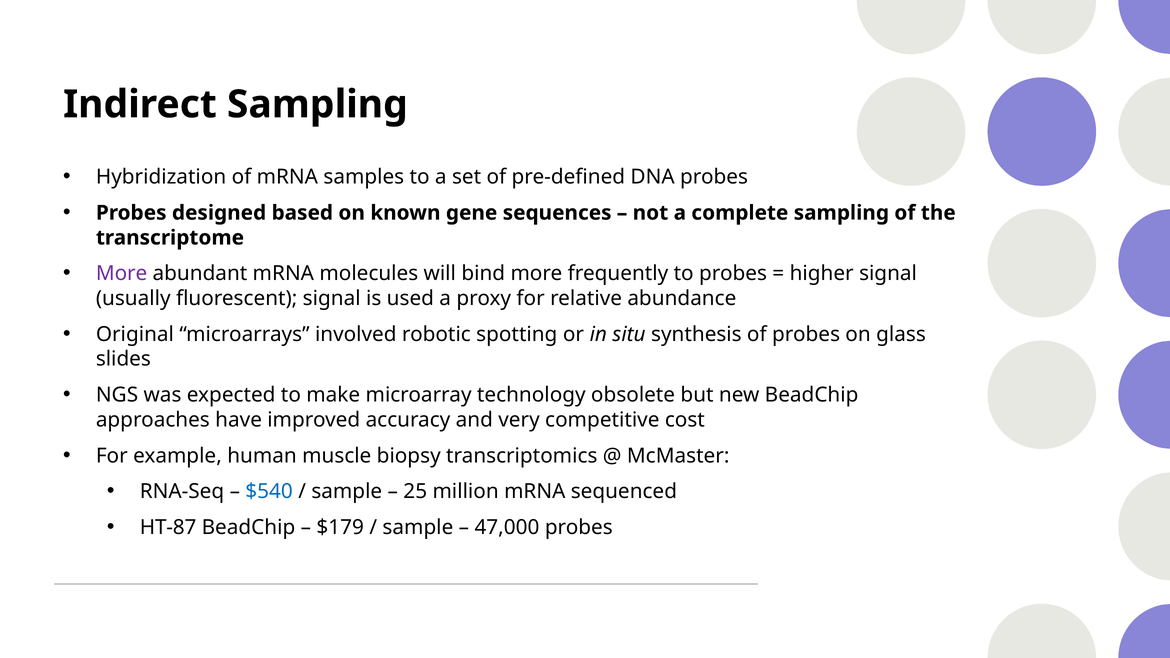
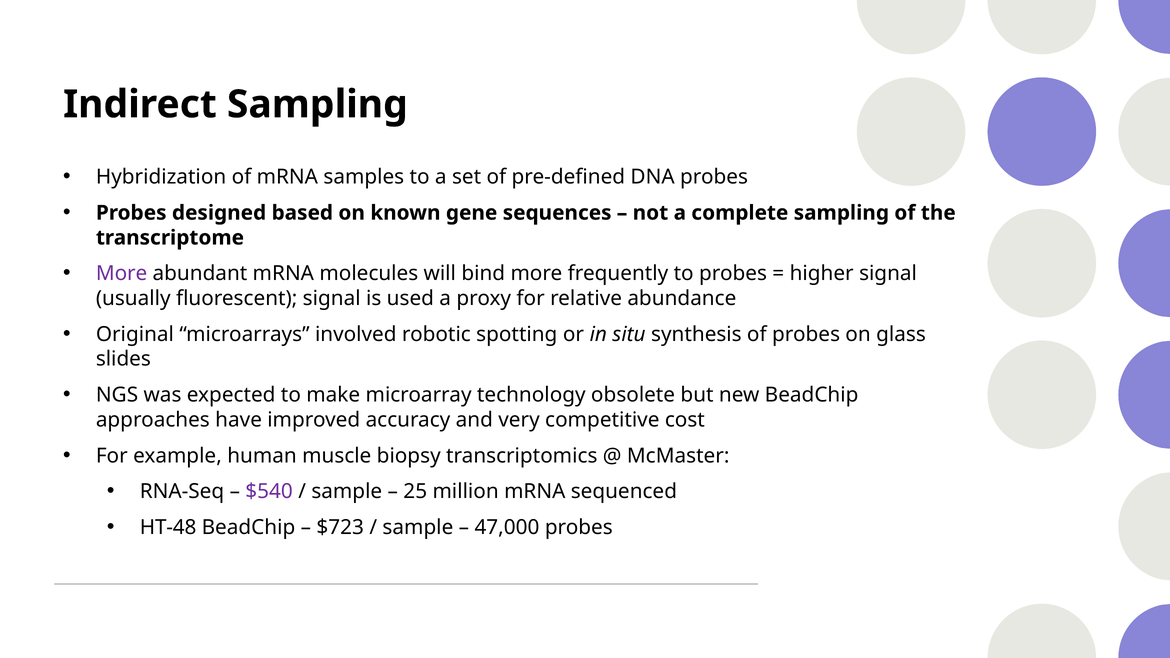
$540 colour: blue -> purple
HT-87: HT-87 -> HT-48
$179: $179 -> $723
